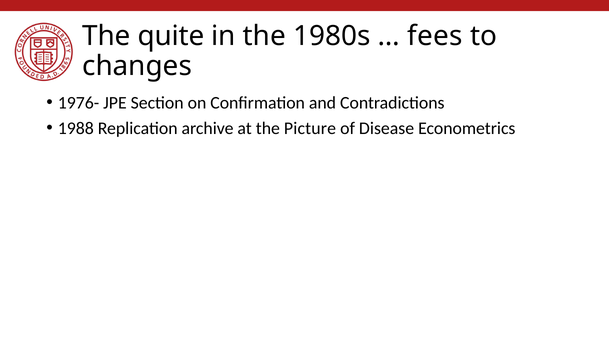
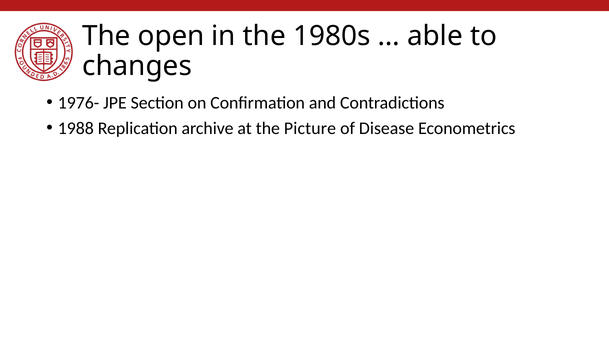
quite: quite -> open
fees: fees -> able
